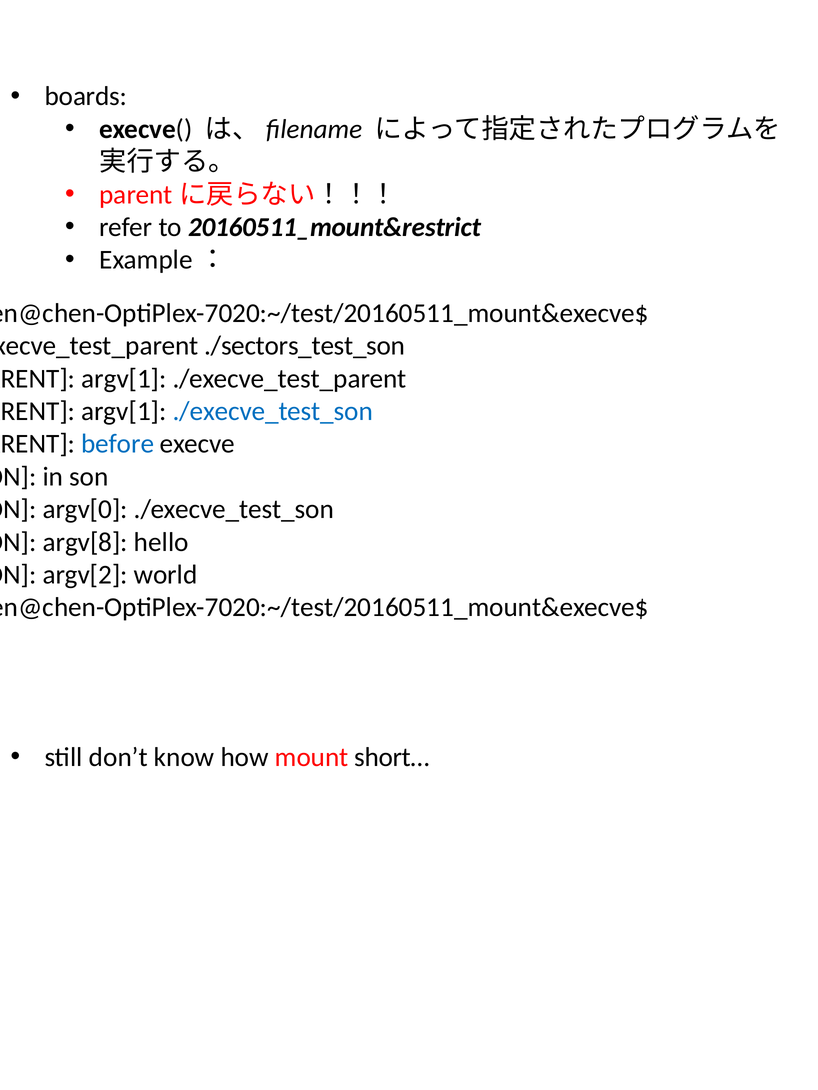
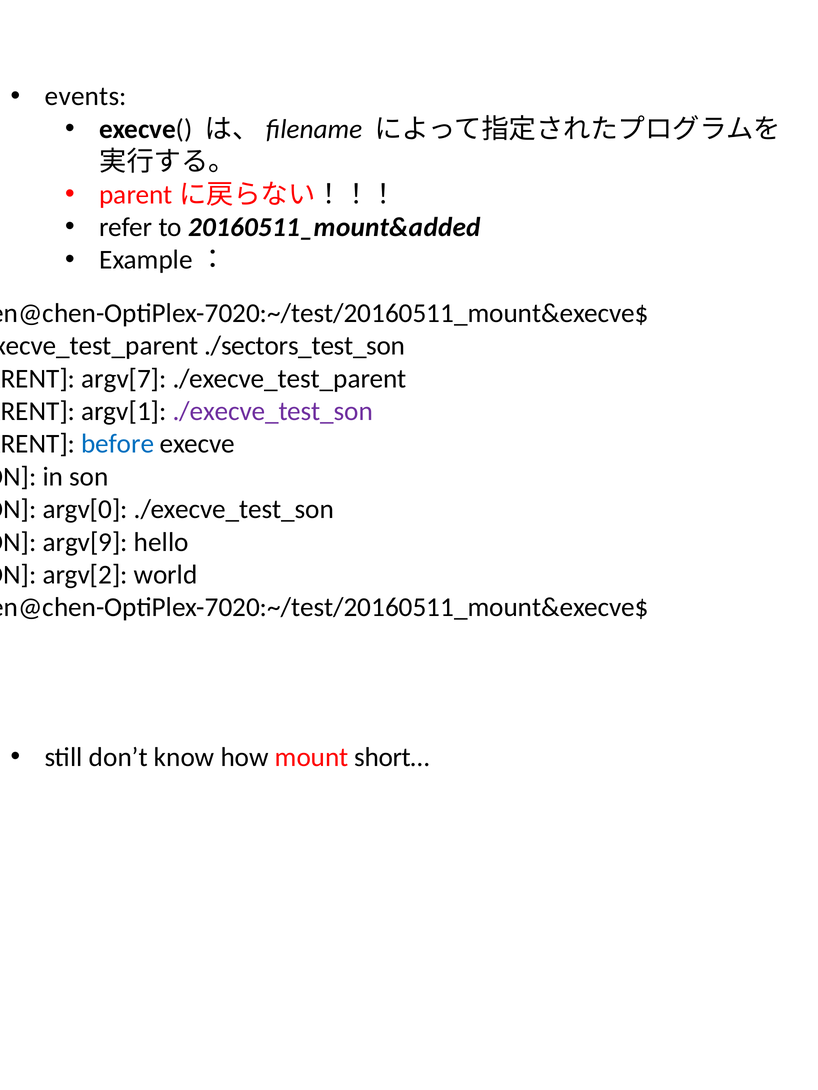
boards: boards -> events
20160511_mount&restrict: 20160511_mount&restrict -> 20160511_mount&added
argv[1 at (124, 379): argv[1 -> argv[7
./execve_test_son at (273, 412) colour: blue -> purple
argv[8: argv[8 -> argv[9
